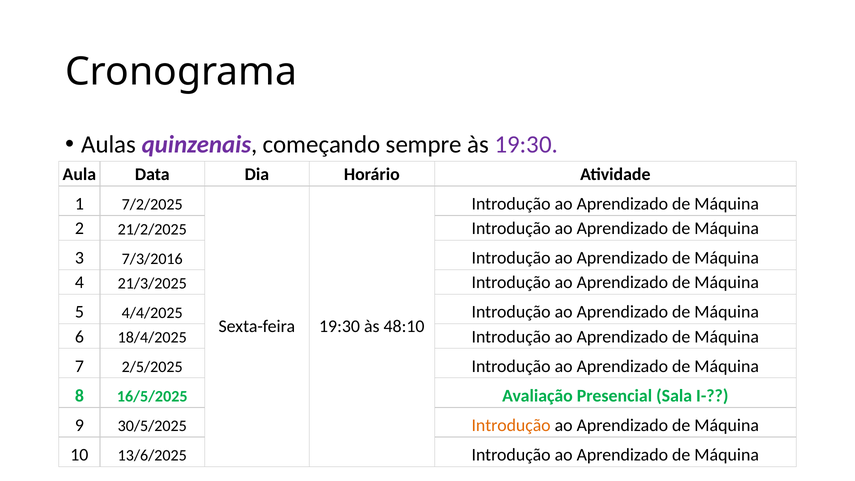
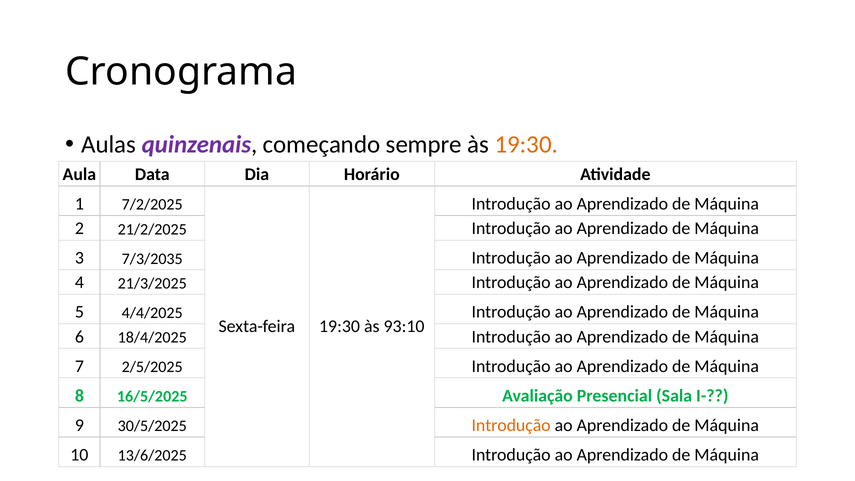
19:30 at (526, 145) colour: purple -> orange
7/3/2016: 7/3/2016 -> 7/3/2035
48:10: 48:10 -> 93:10
